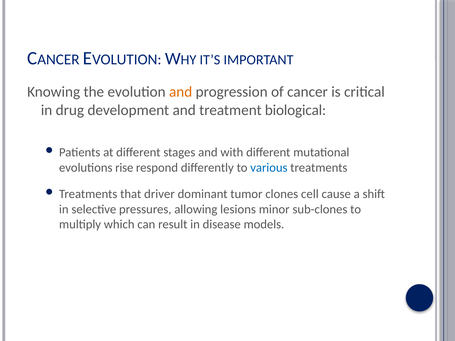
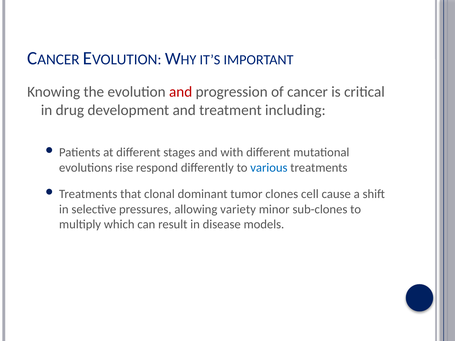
and at (181, 92) colour: orange -> red
biological: biological -> including
driver: driver -> clonal
lesions: lesions -> variety
